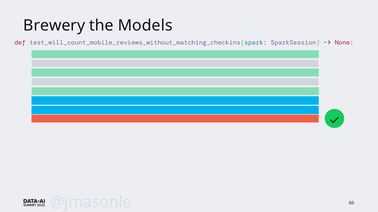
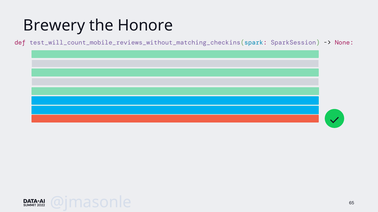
Models: Models -> Honore
